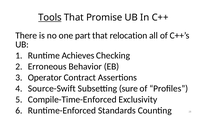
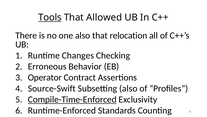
Promise: Promise -> Allowed
one part: part -> also
Achieves: Achieves -> Changes
Subsetting sure: sure -> also
Compile-Time-Enforced underline: none -> present
